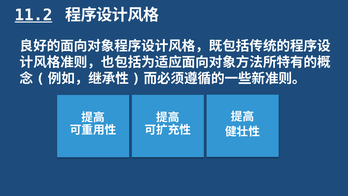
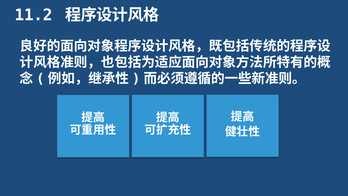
11.2 underline: present -> none
